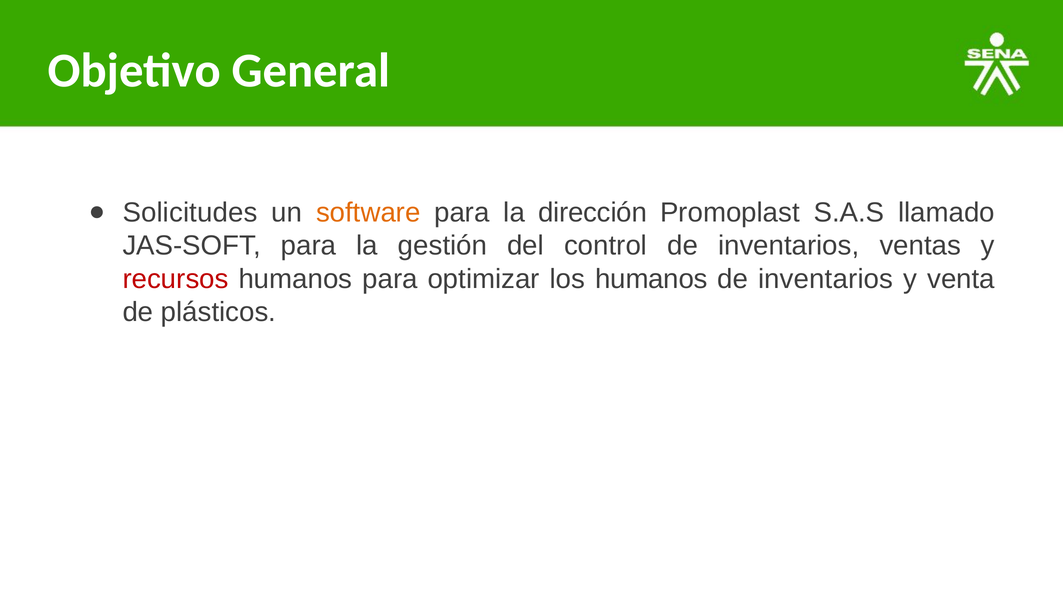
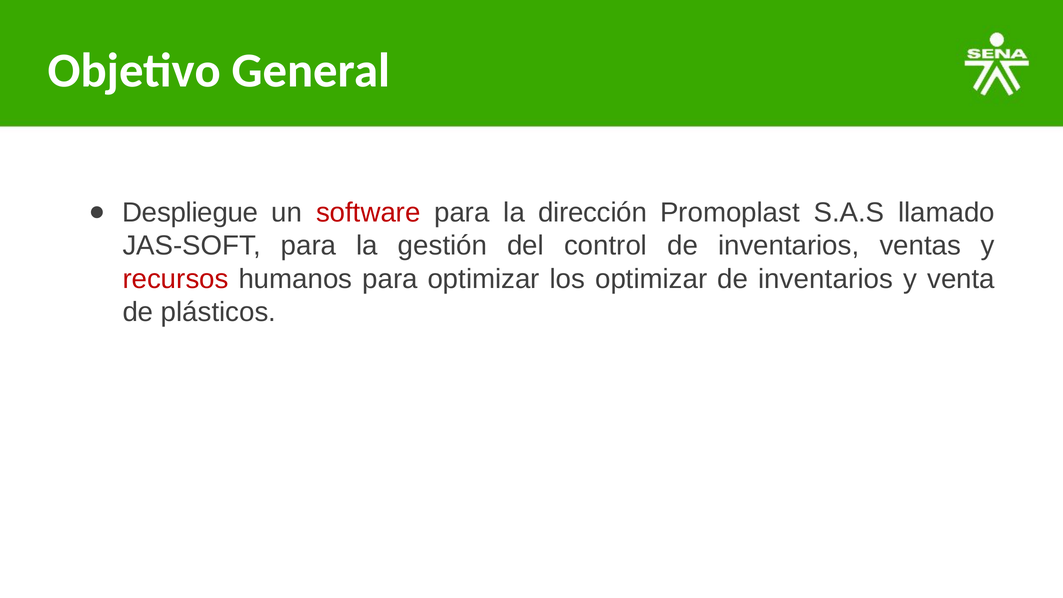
Solicitudes: Solicitudes -> Despliegue
software colour: orange -> red
los humanos: humanos -> optimizar
